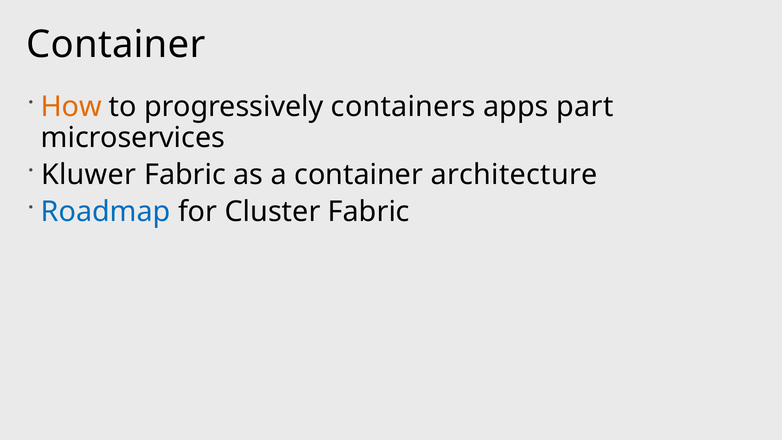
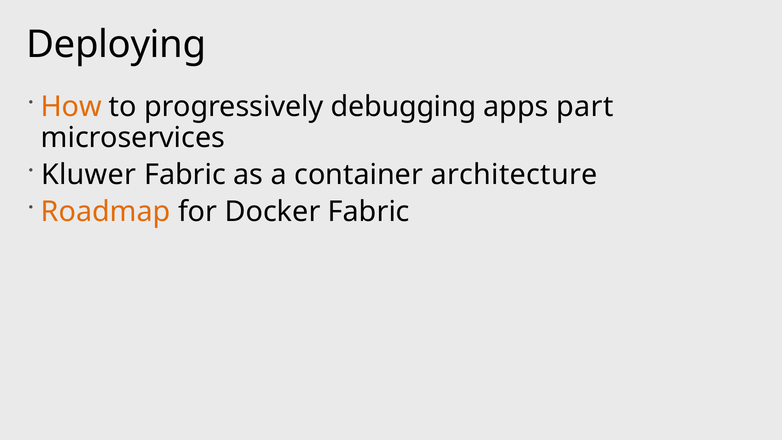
Container at (116, 45): Container -> Deploying
containers: containers -> debugging
Roadmap colour: blue -> orange
Cluster: Cluster -> Docker
